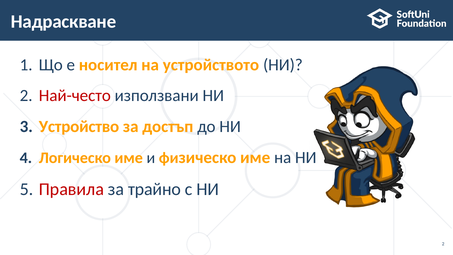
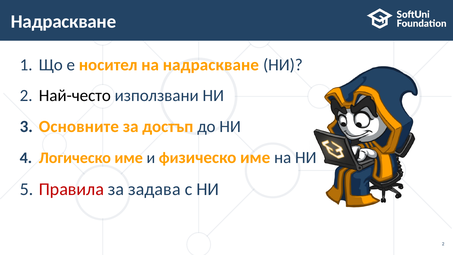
на устройството: устройството -> надраскване
Най-често colour: red -> black
Устройство: Устройство -> Основните
трайно: трайно -> задава
